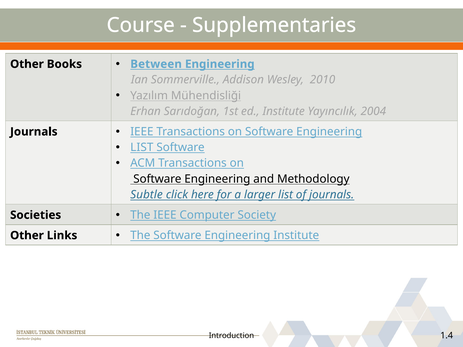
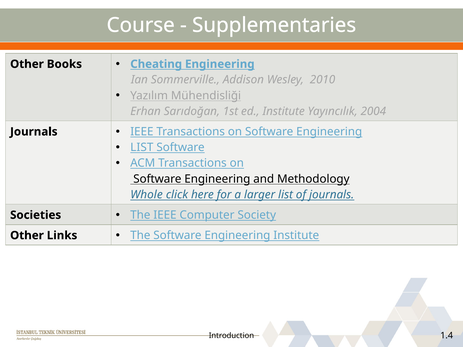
Between: Between -> Cheating
Subtle: Subtle -> Whole
